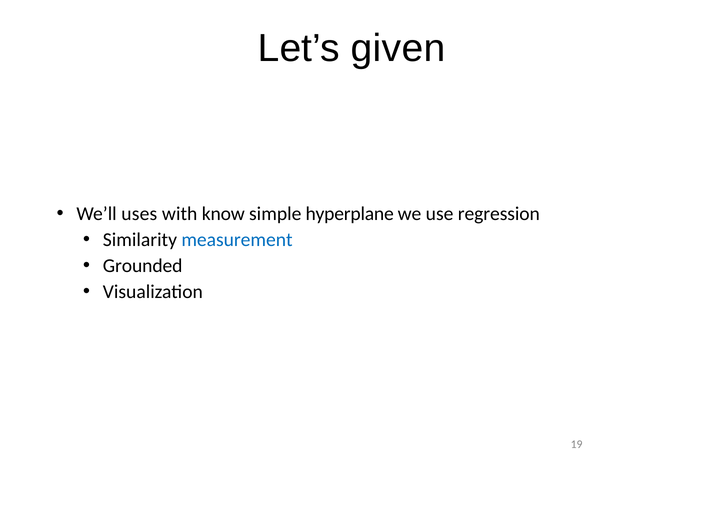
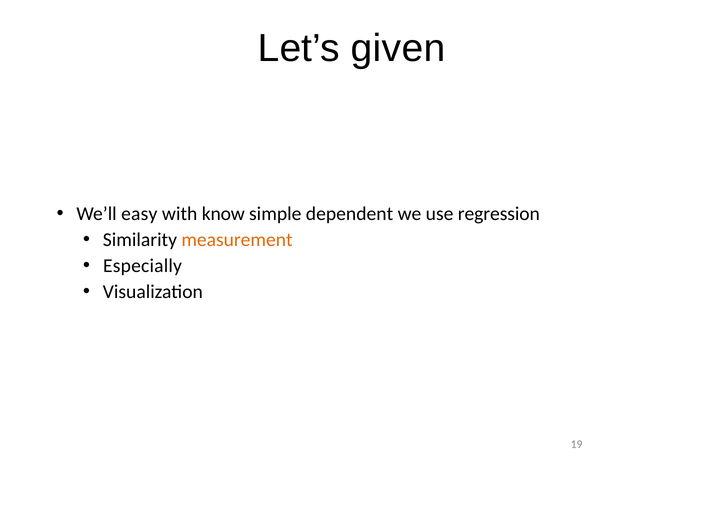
uses: uses -> easy
hyperplane: hyperplane -> dependent
measurement colour: blue -> orange
Grounded: Grounded -> Especially
